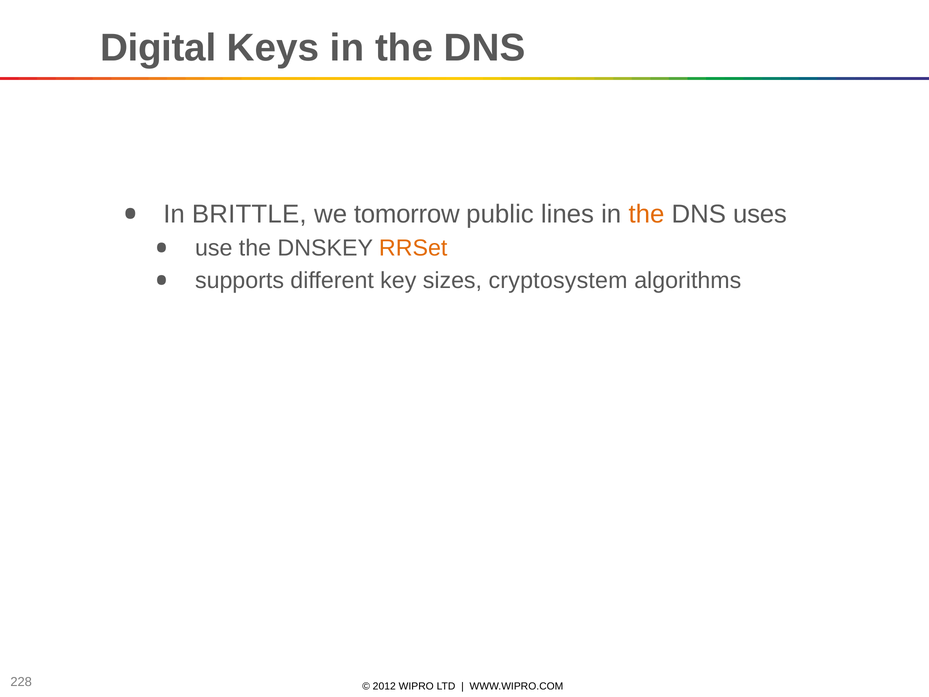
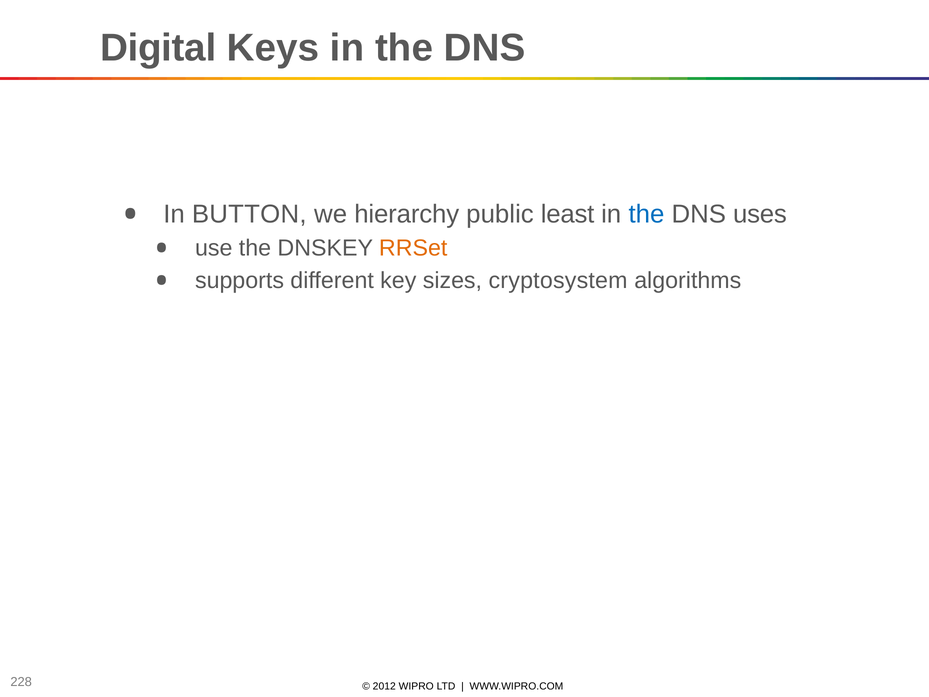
BRITTLE: BRITTLE -> BUTTON
tomorrow: tomorrow -> hierarchy
lines: lines -> least
the at (646, 214) colour: orange -> blue
